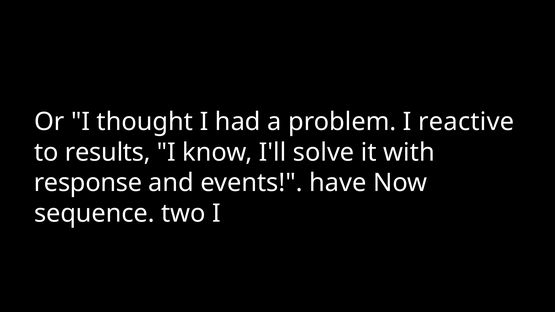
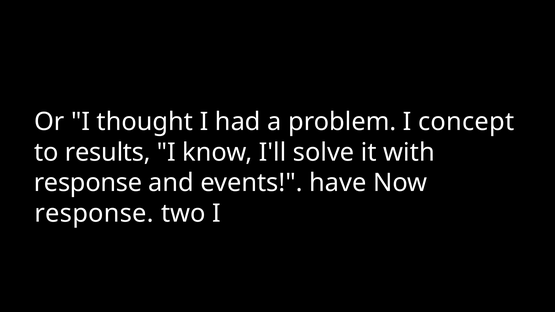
reactive: reactive -> concept
sequence at (94, 213): sequence -> response
